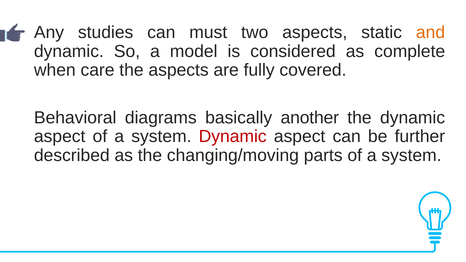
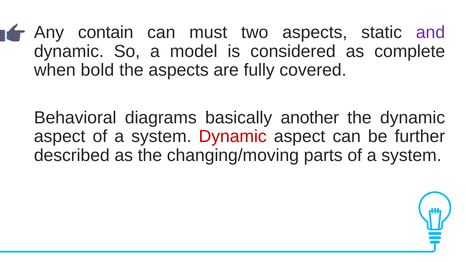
studies: studies -> contain
and colour: orange -> purple
care: care -> bold
